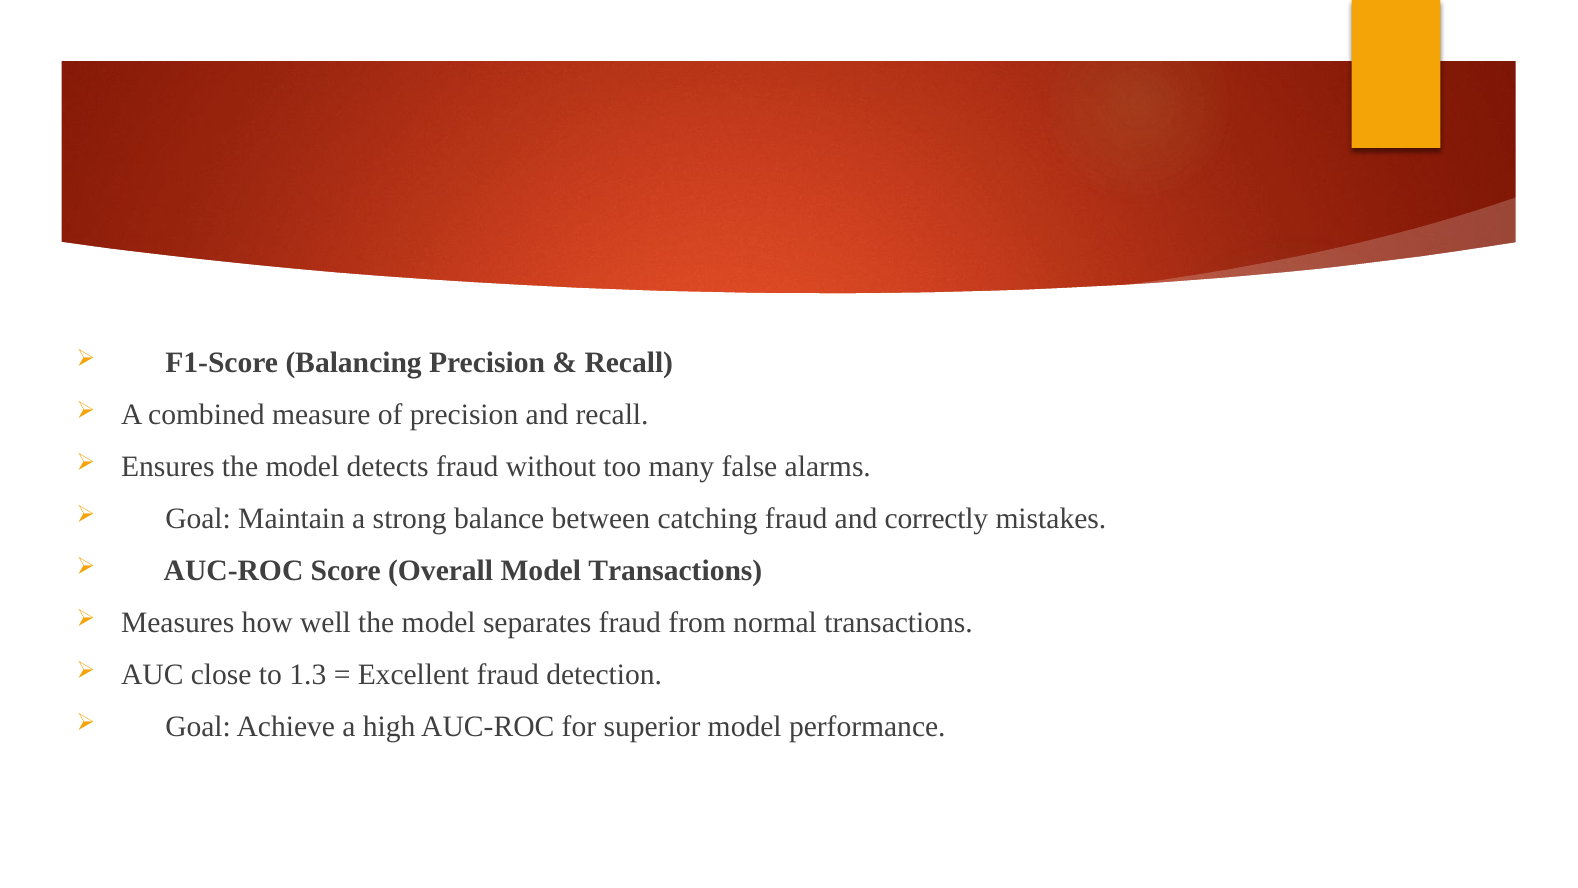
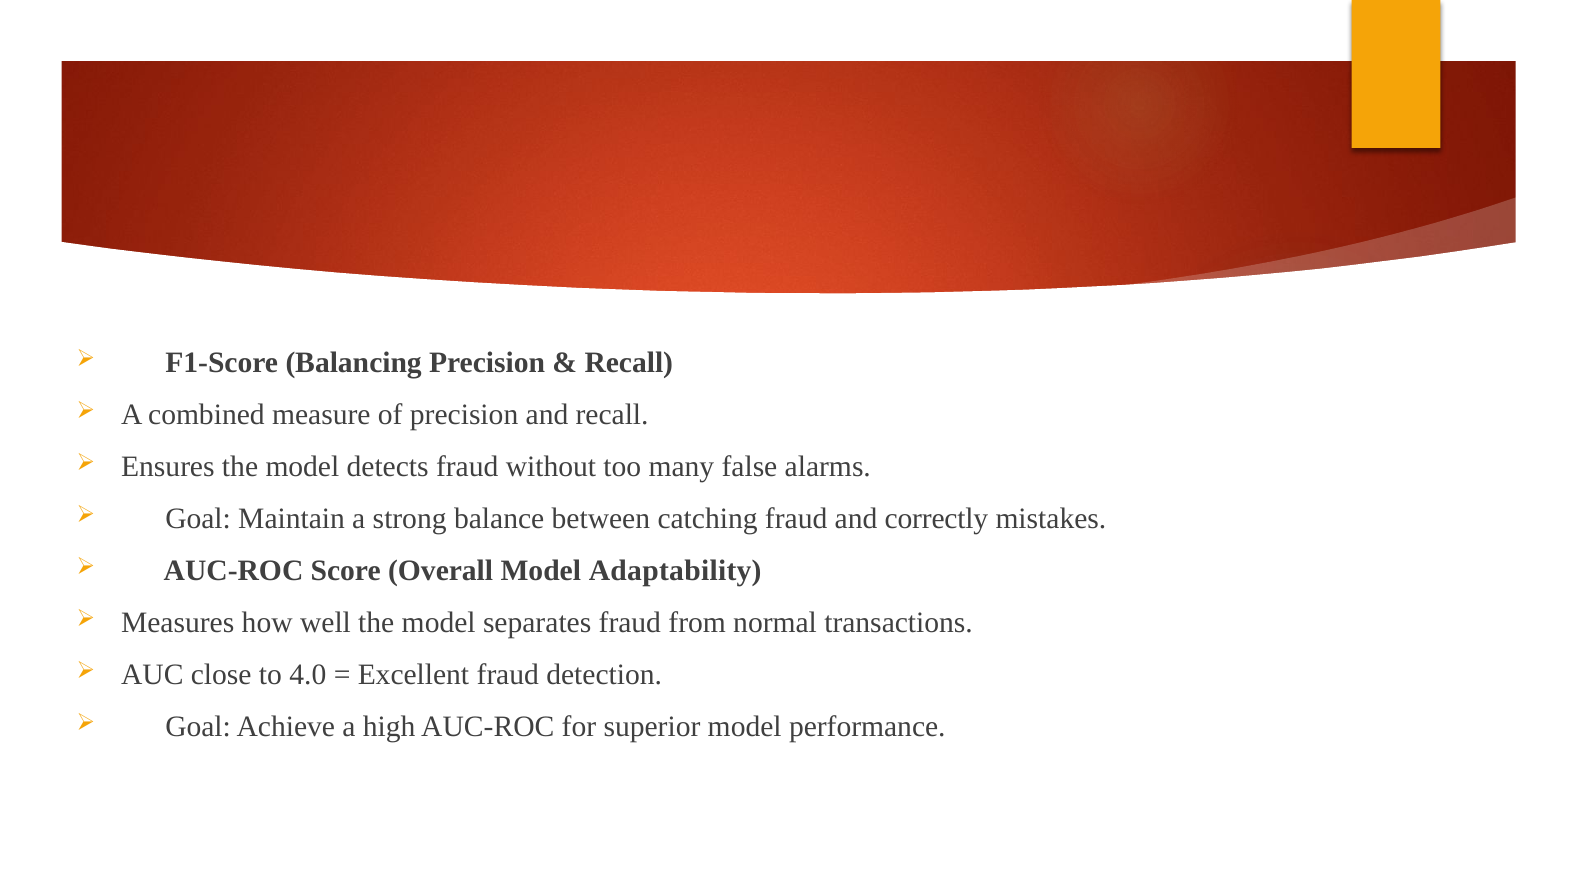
Model Transactions: Transactions -> Adaptability
1.3: 1.3 -> 4.0
